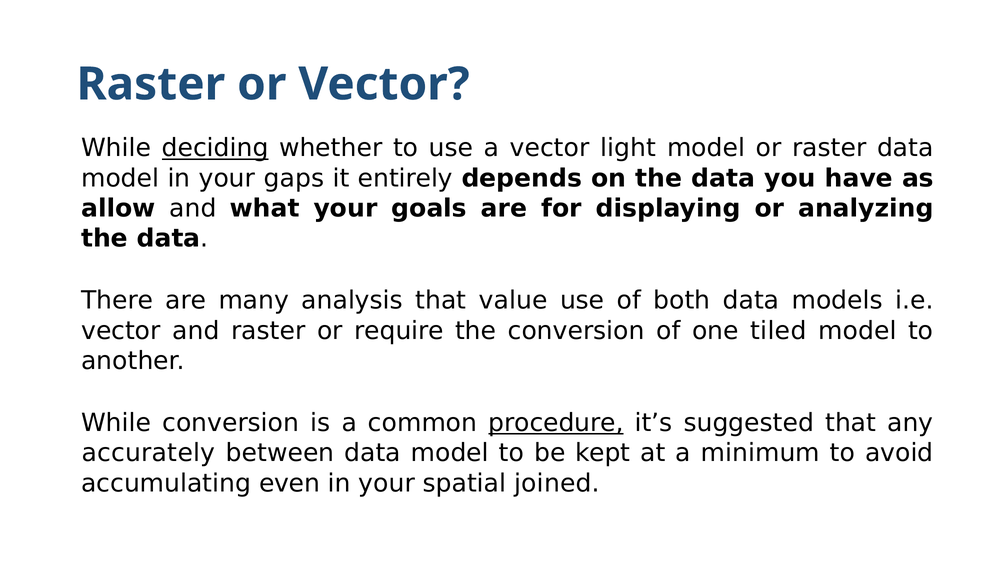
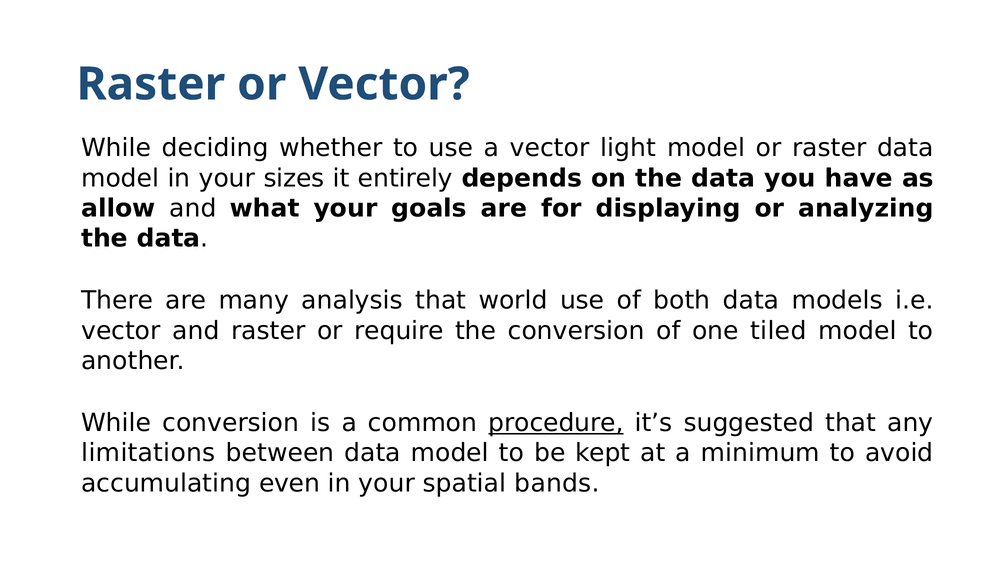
deciding underline: present -> none
gaps: gaps -> sizes
value: value -> world
accurately: accurately -> limitations
joined: joined -> bands
